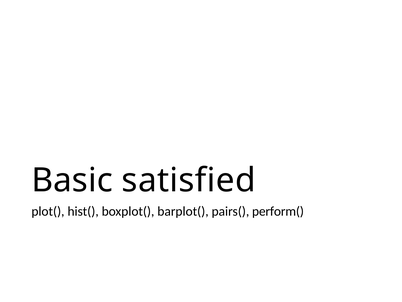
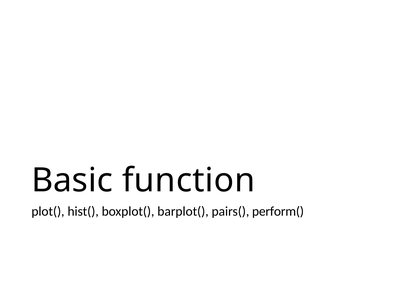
satisfied: satisfied -> function
